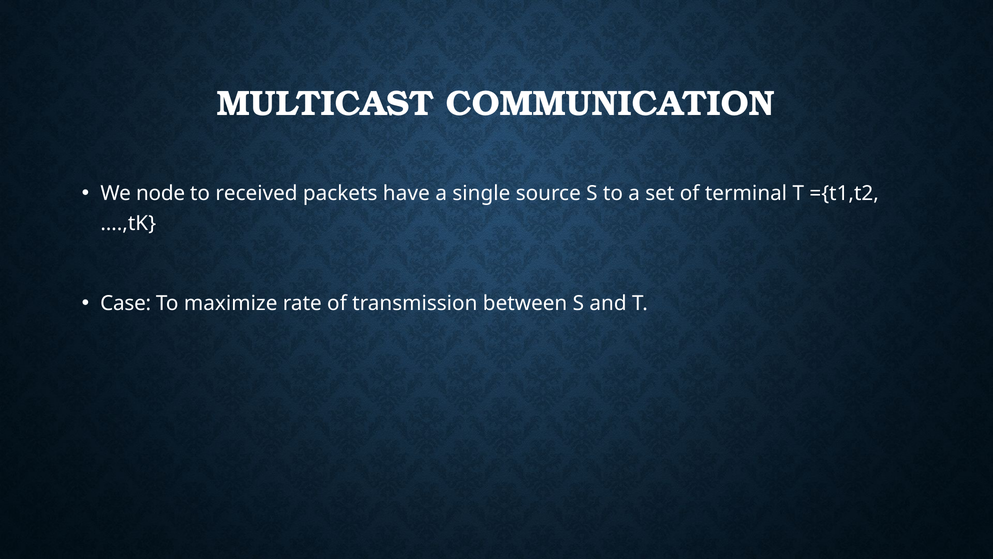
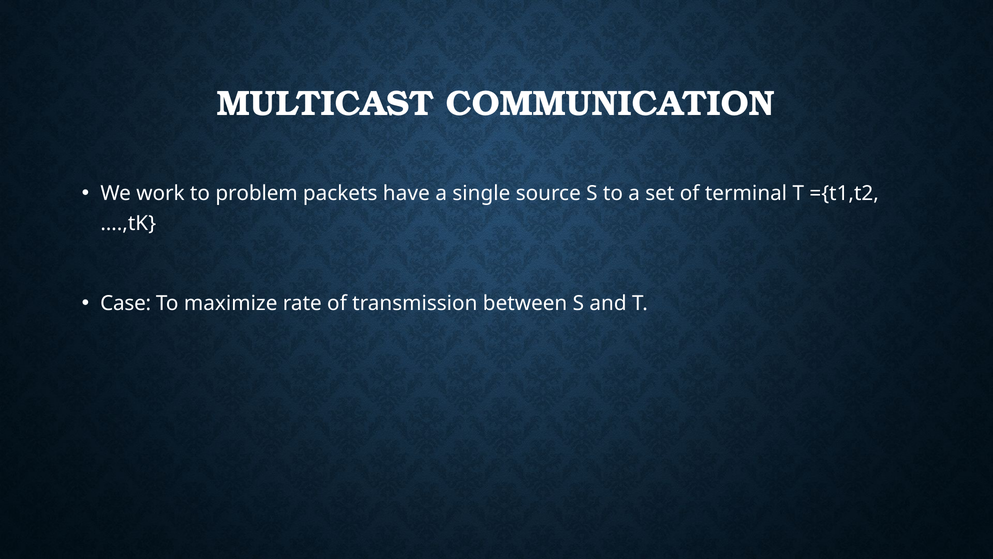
node: node -> work
received: received -> problem
